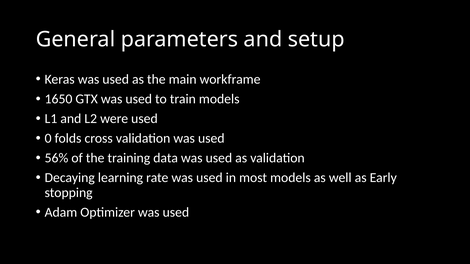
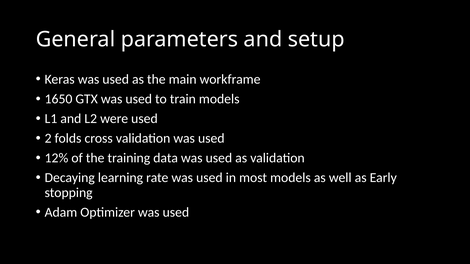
0: 0 -> 2
56%: 56% -> 12%
